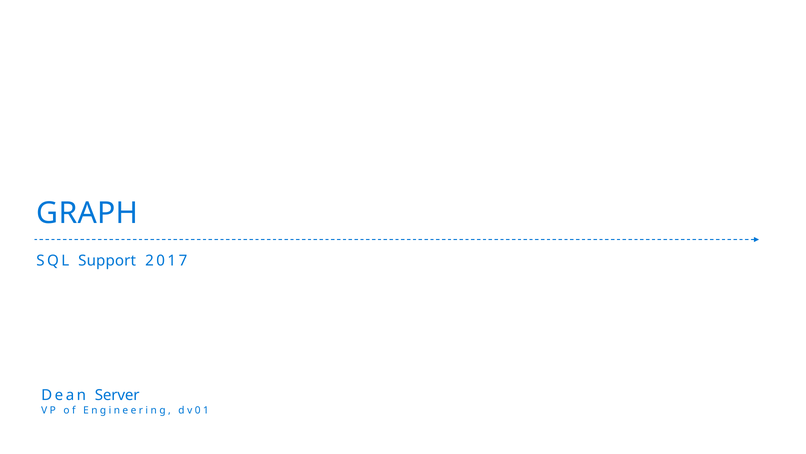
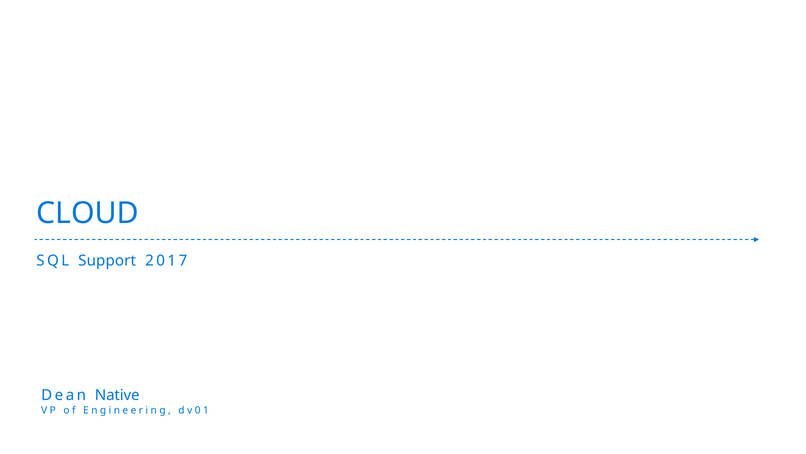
GRAPH: GRAPH -> CLOUD
Server: Server -> Native
